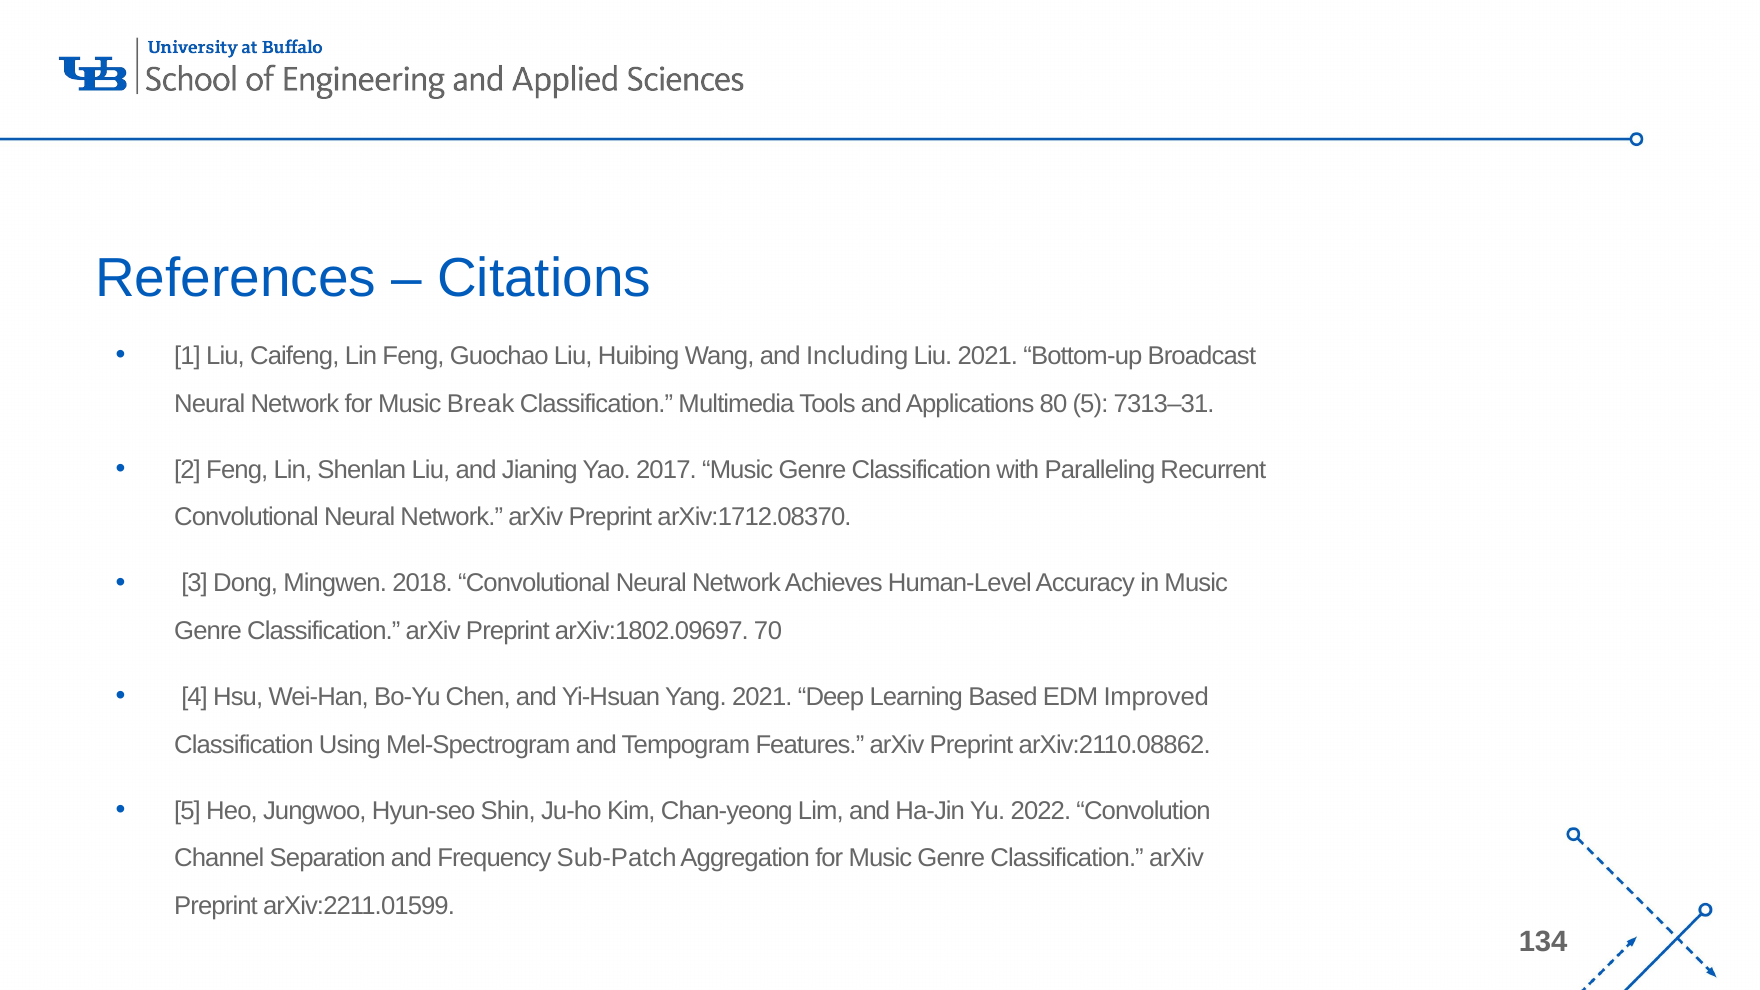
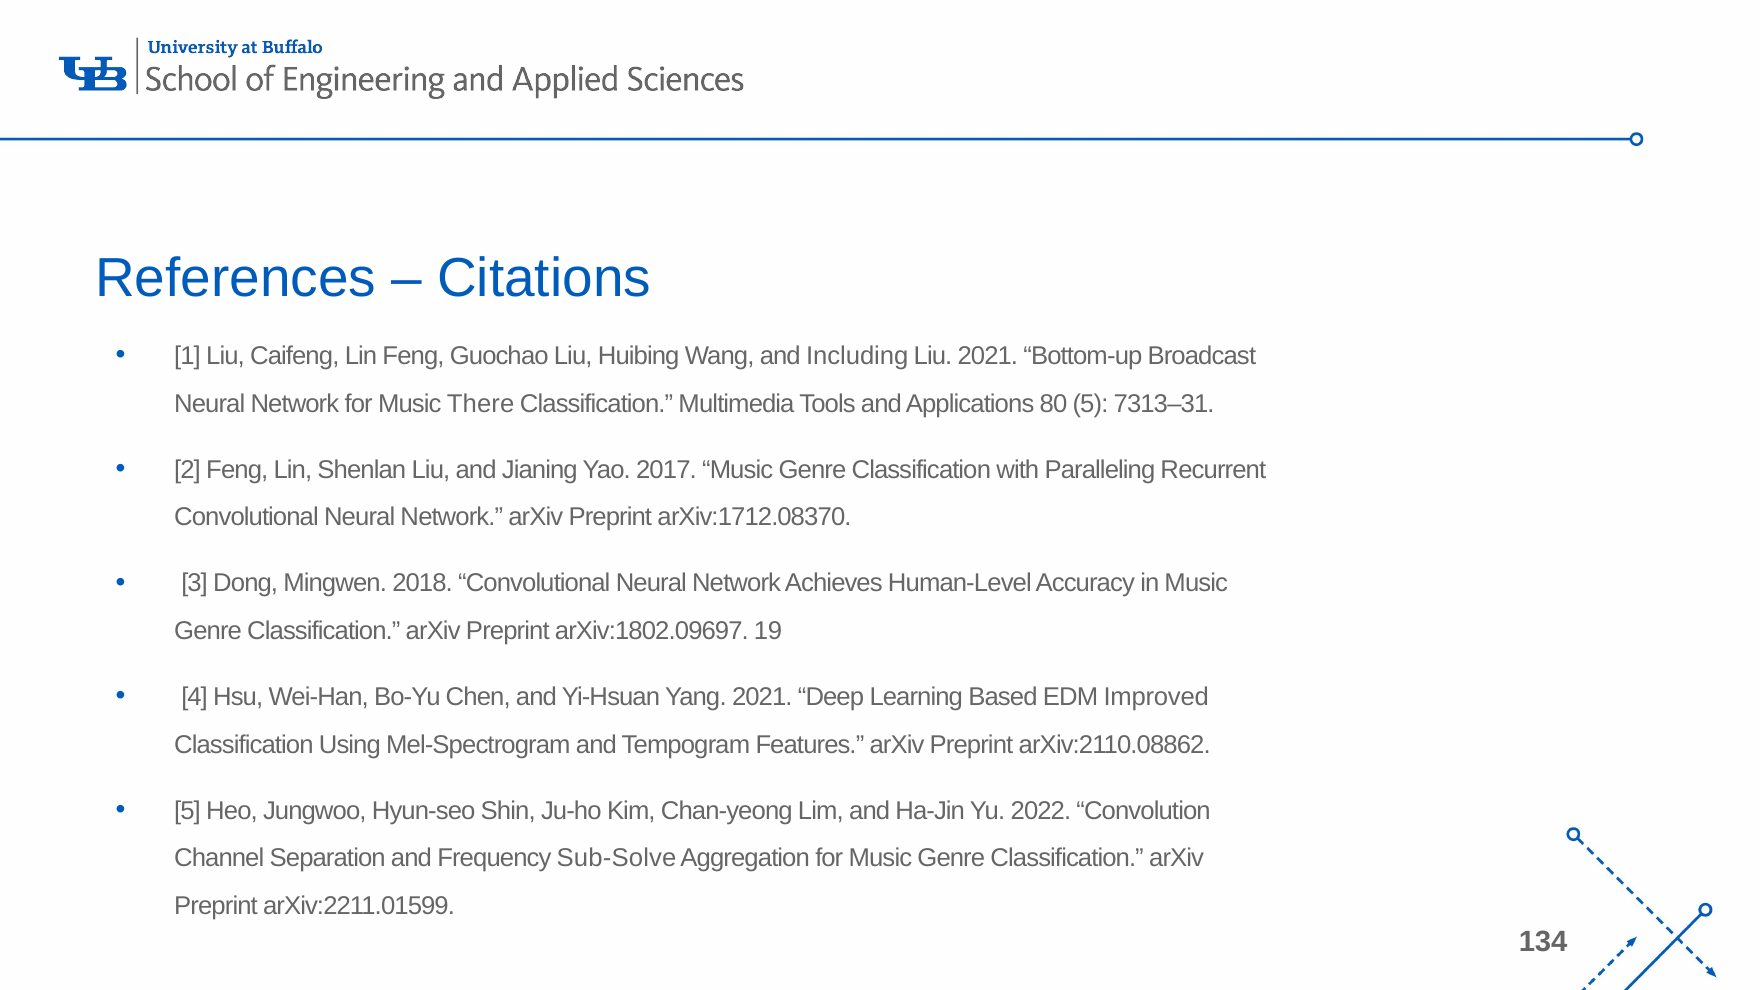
Break: Break -> There
70: 70 -> 19
Sub-Patch: Sub-Patch -> Sub-Solve
